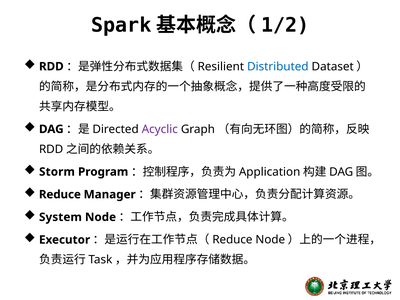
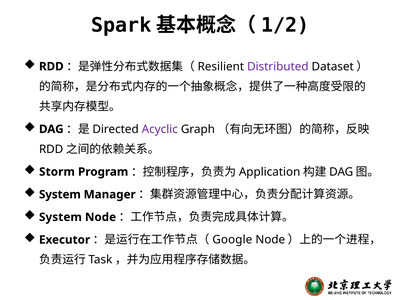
Distributed colour: blue -> purple
Reduce at (60, 194): Reduce -> System
Reduce at (232, 240): Reduce -> Google
